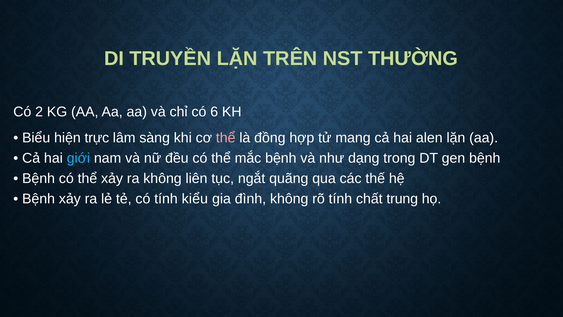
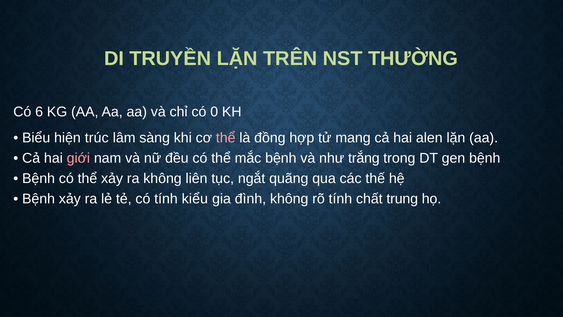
2: 2 -> 6
6: 6 -> 0
trực: trực -> trúc
giới colour: light blue -> pink
dạng: dạng -> trắng
